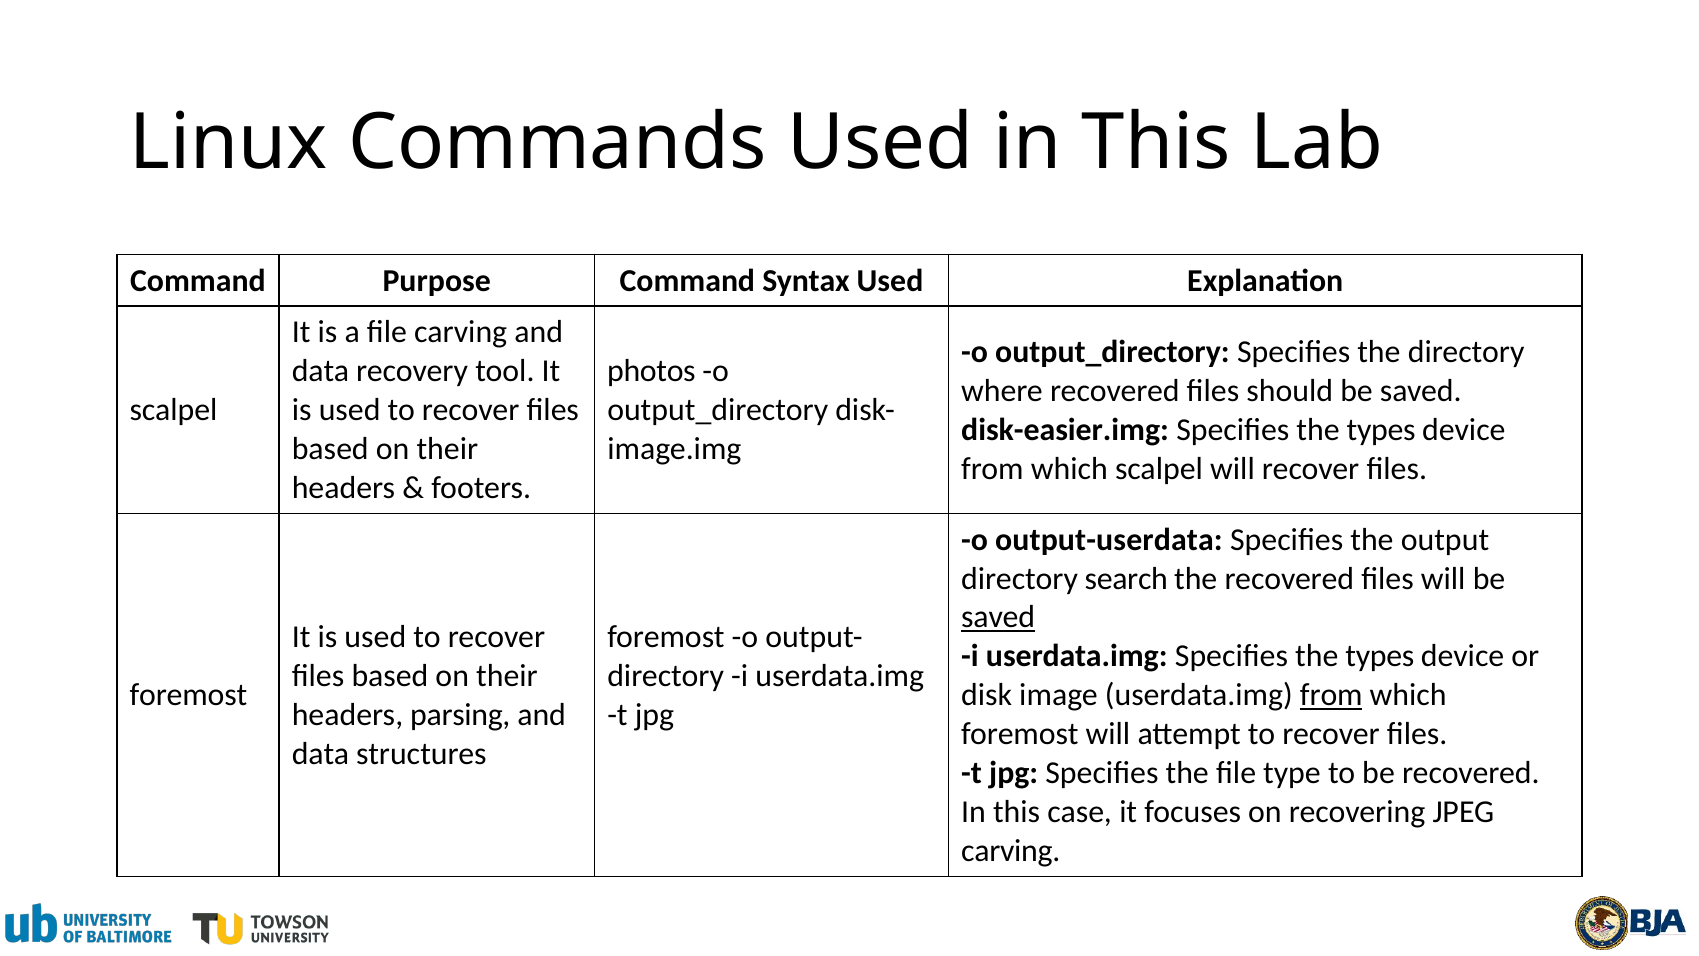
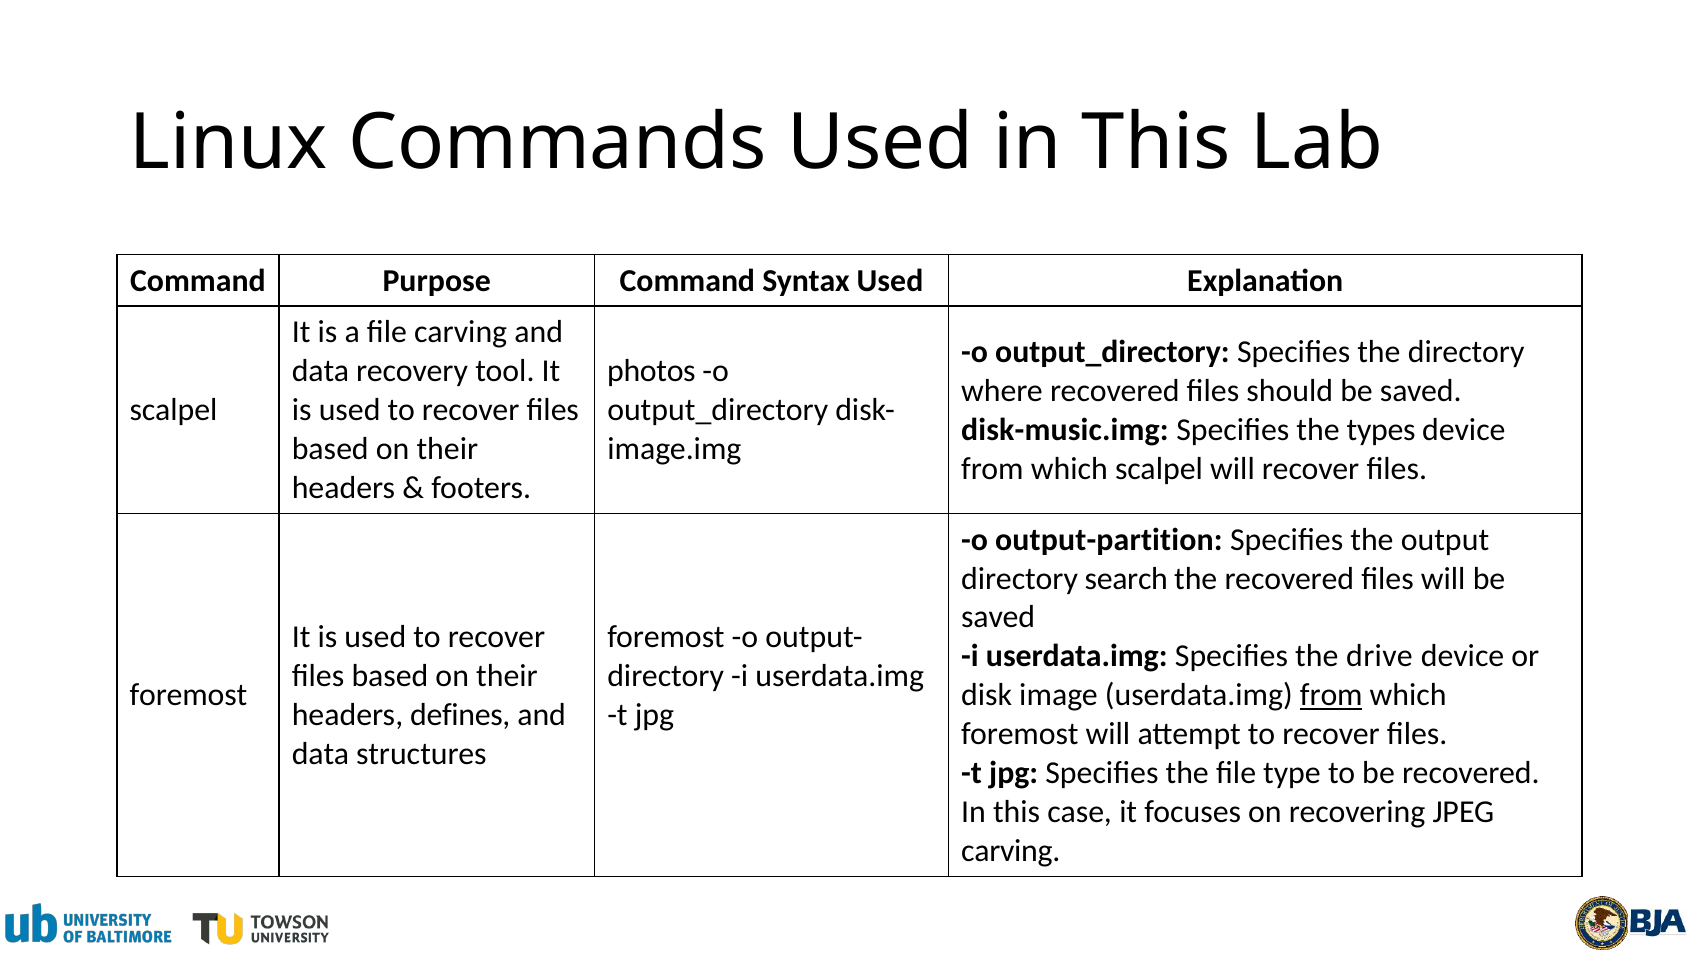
disk-easier.img: disk-easier.img -> disk-music.img
output-userdata: output-userdata -> output-partition
saved at (998, 617) underline: present -> none
userdata.img Specifies the types: types -> drive
parsing: parsing -> defines
